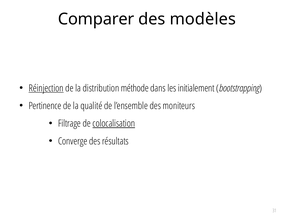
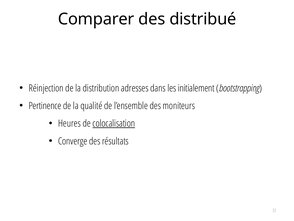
modèles: modèles -> distribué
Réinjection underline: present -> none
méthode: méthode -> adresses
Filtrage: Filtrage -> Heures
